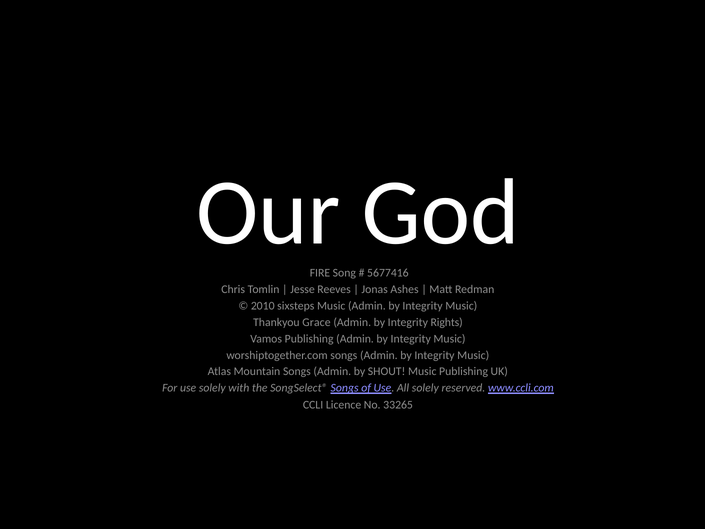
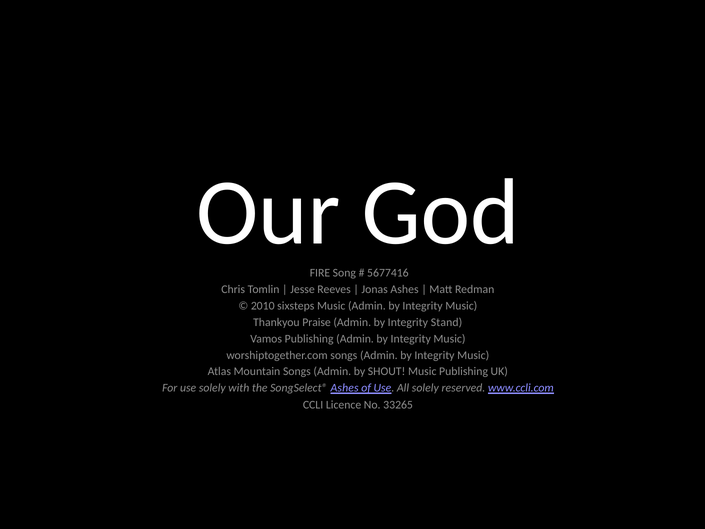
Grace: Grace -> Praise
Rights: Rights -> Stand
SongSelect® Songs: Songs -> Ashes
